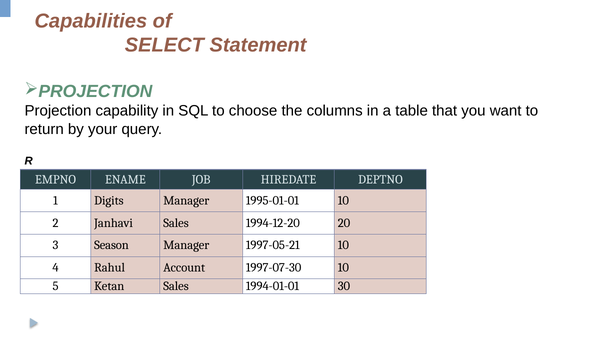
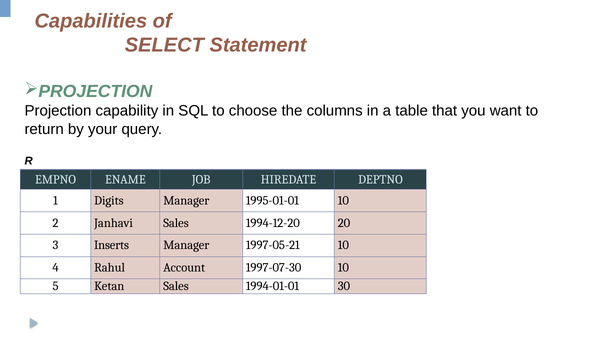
Season: Season -> Inserts
